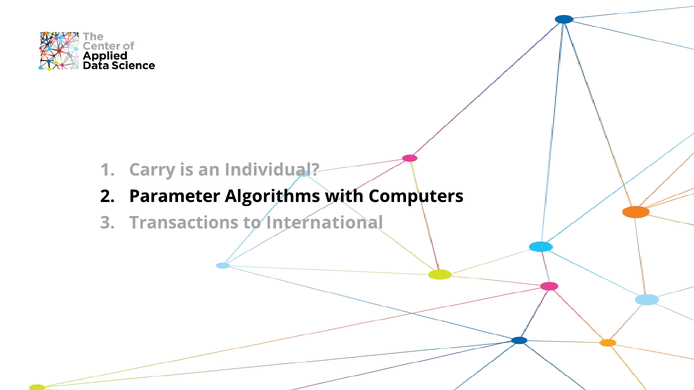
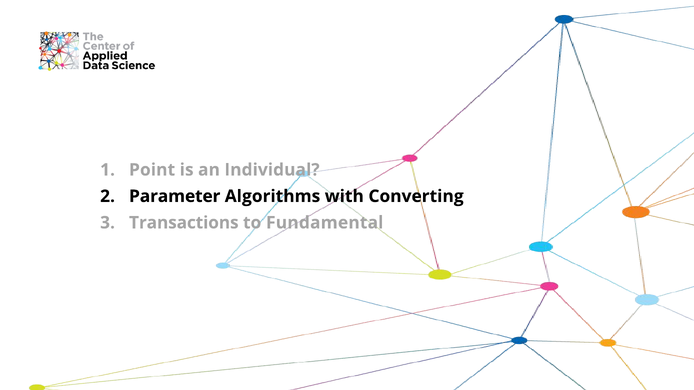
Carry: Carry -> Point
Computers: Computers -> Converting
International: International -> Fundamental
